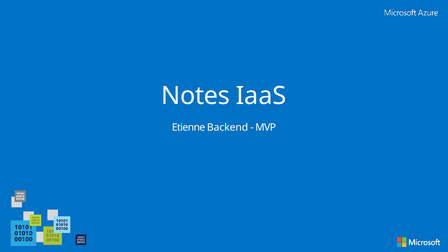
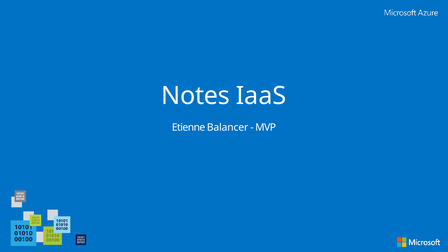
Backend: Backend -> Balancer
